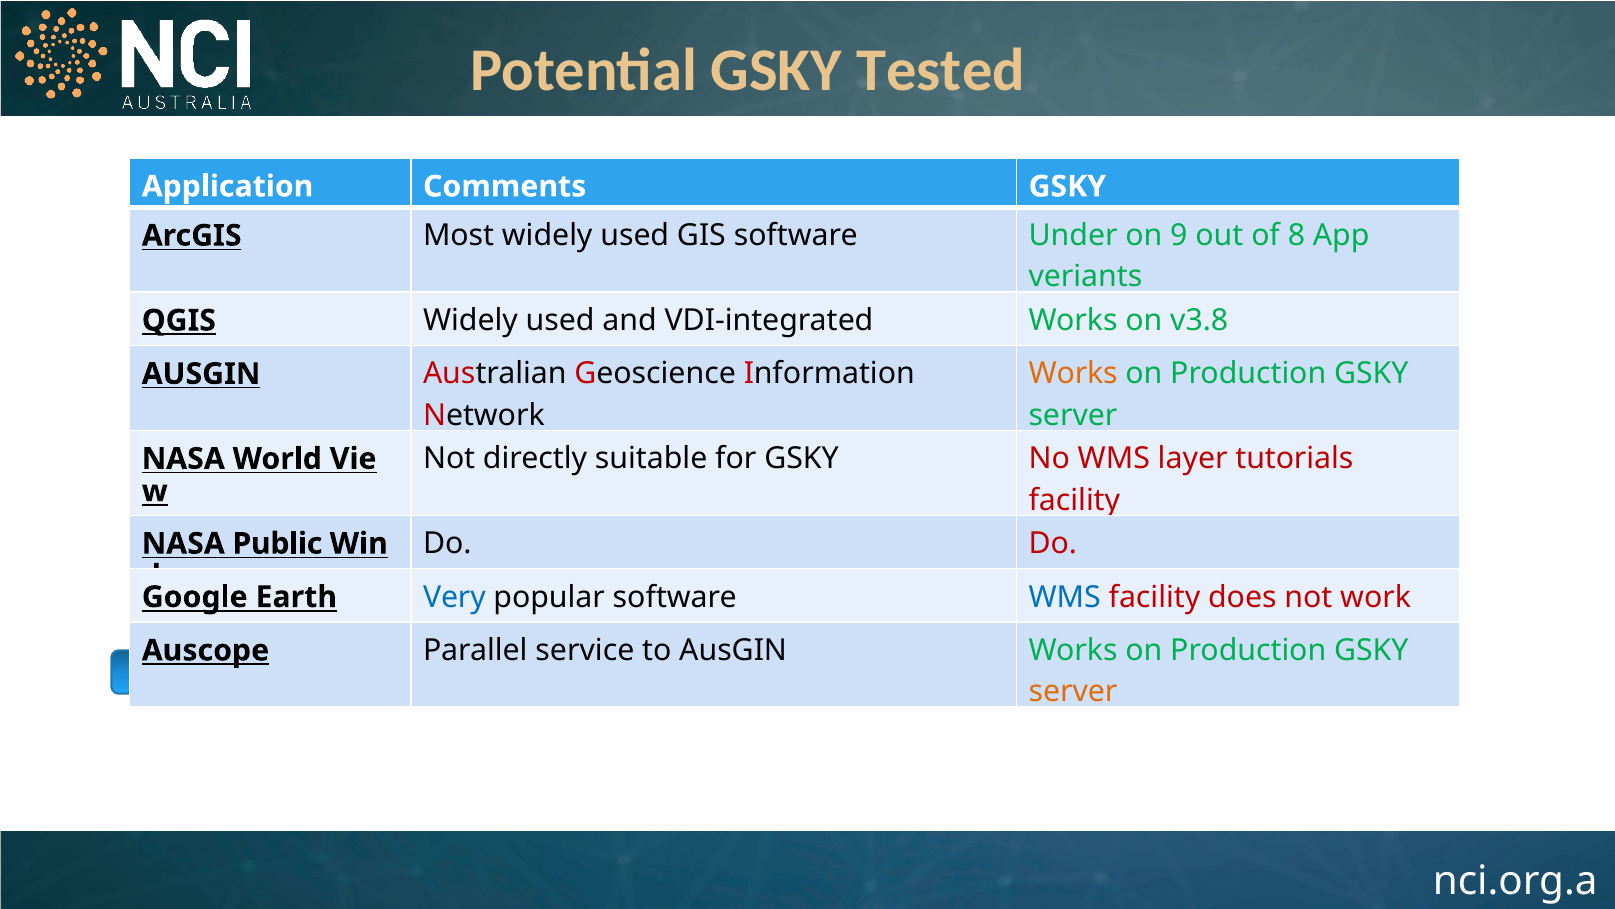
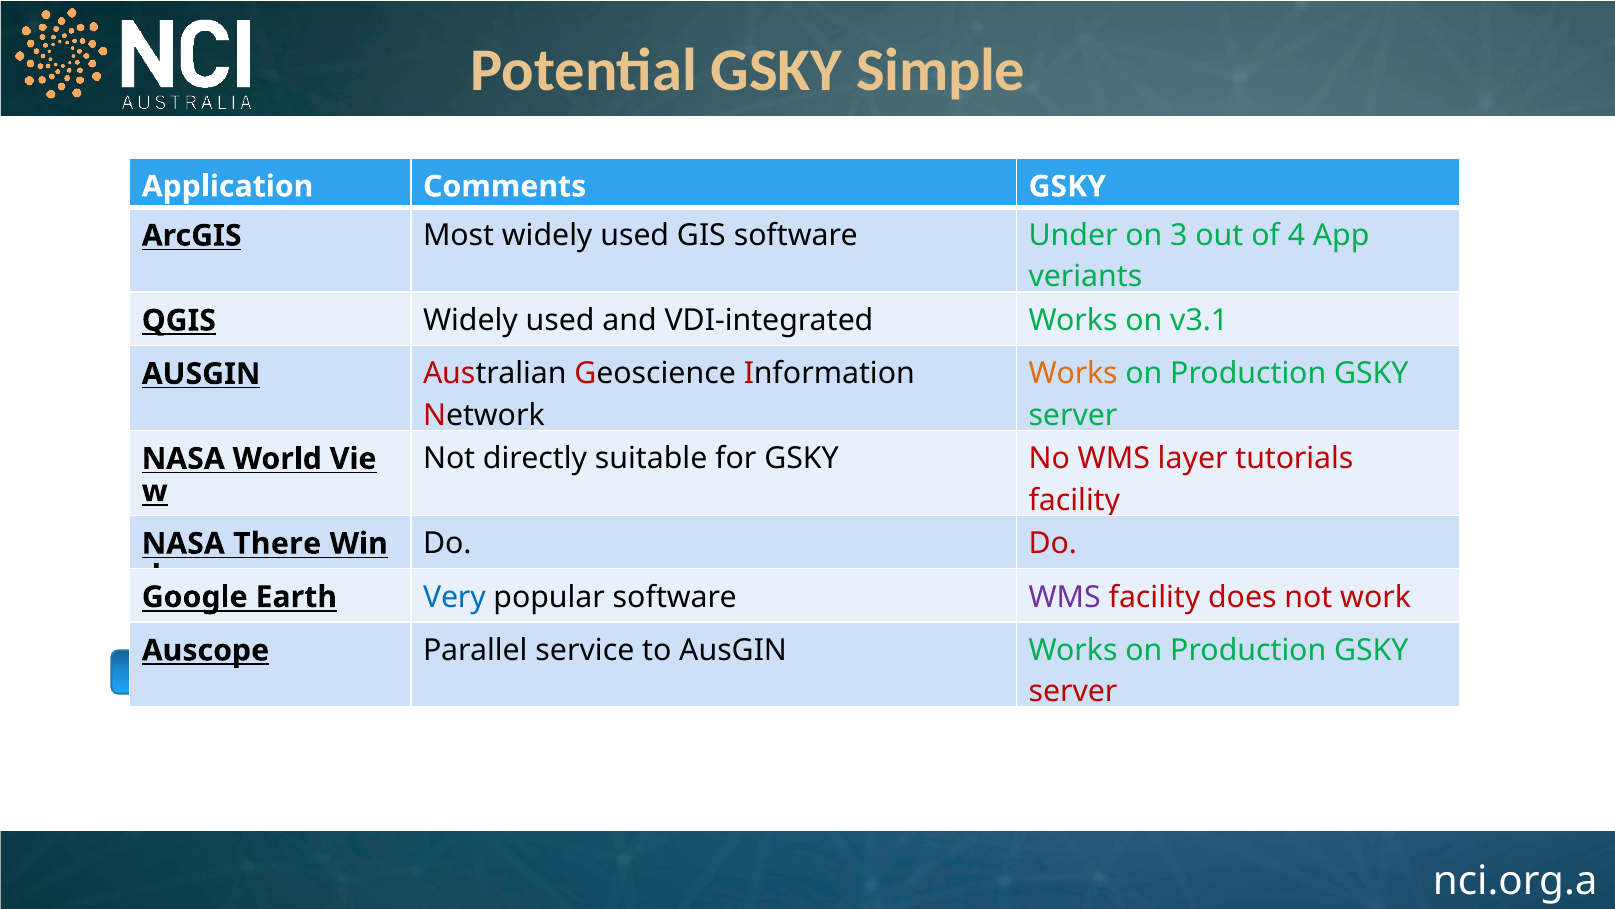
Tested: Tested -> Simple
9: 9 -> 3
8: 8 -> 4
v3.8: v3.8 -> v3.1
Public: Public -> There
WMS at (1065, 597) colour: blue -> purple
server at (1073, 691) colour: orange -> red
